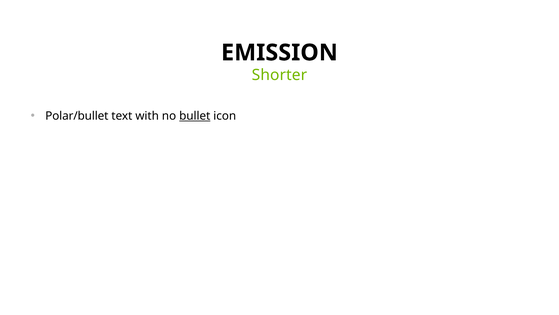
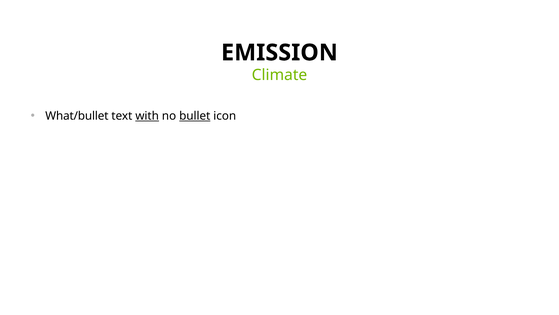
Shorter: Shorter -> Climate
Polar/bullet: Polar/bullet -> What/bullet
with underline: none -> present
